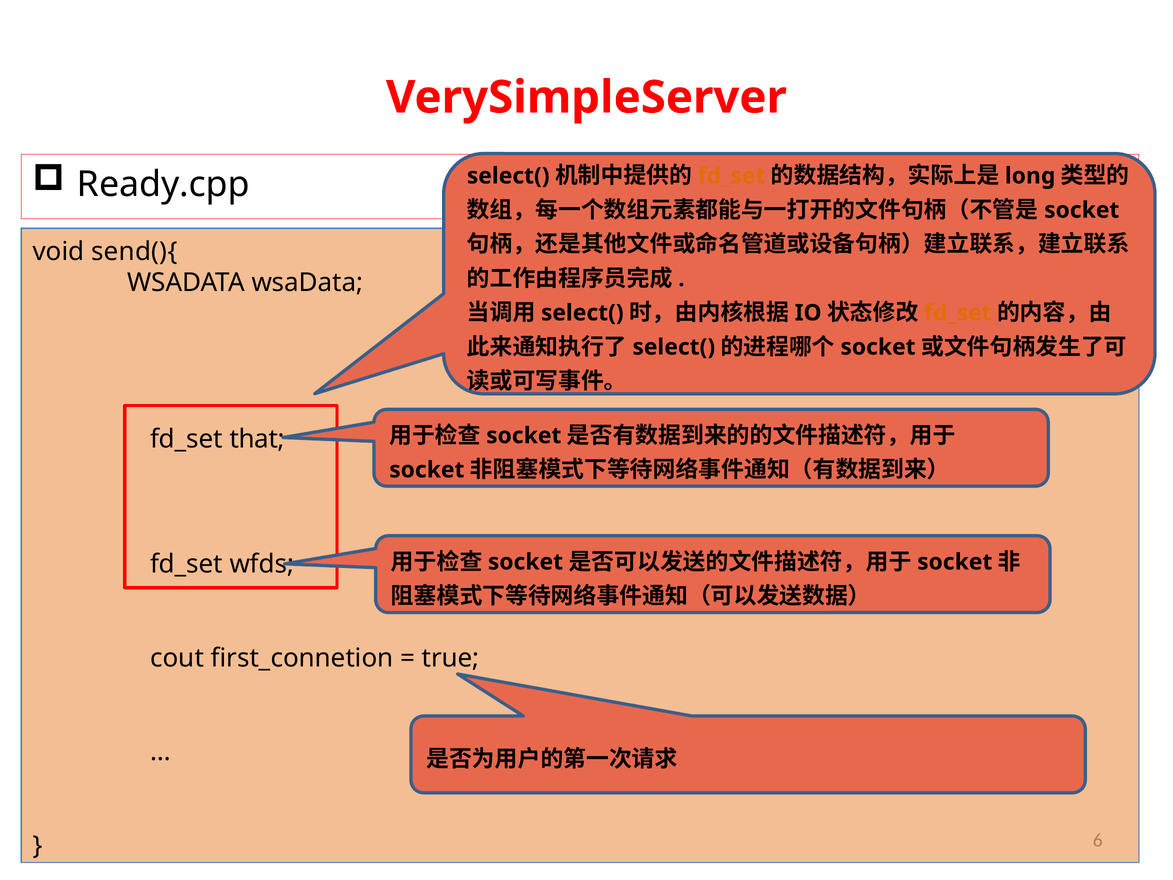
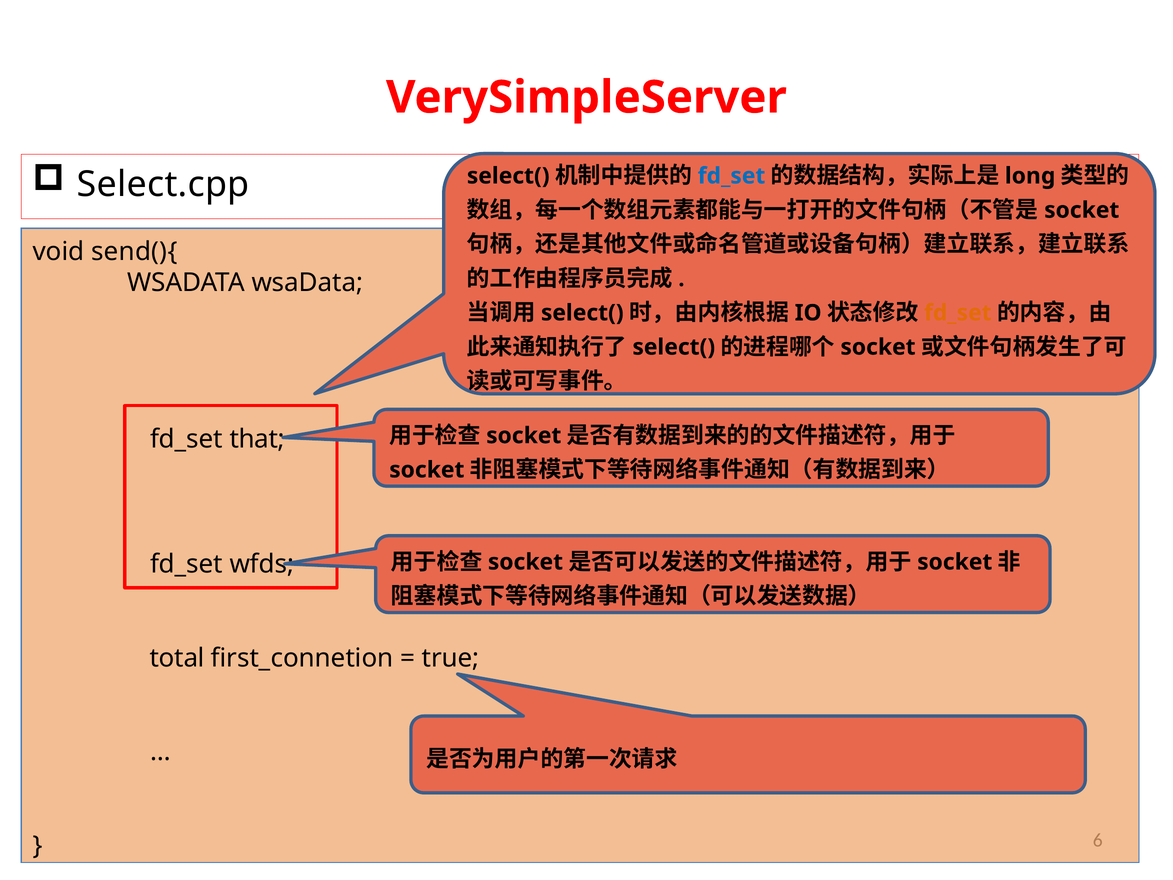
Ready.cpp: Ready.cpp -> Select.cpp
fd_set at (732, 176) colour: orange -> blue
cout: cout -> total
